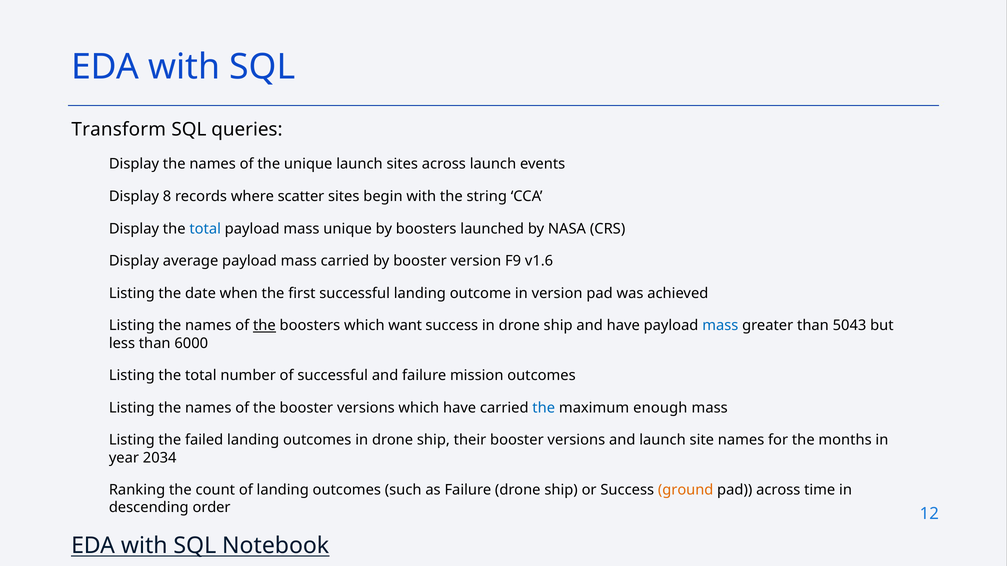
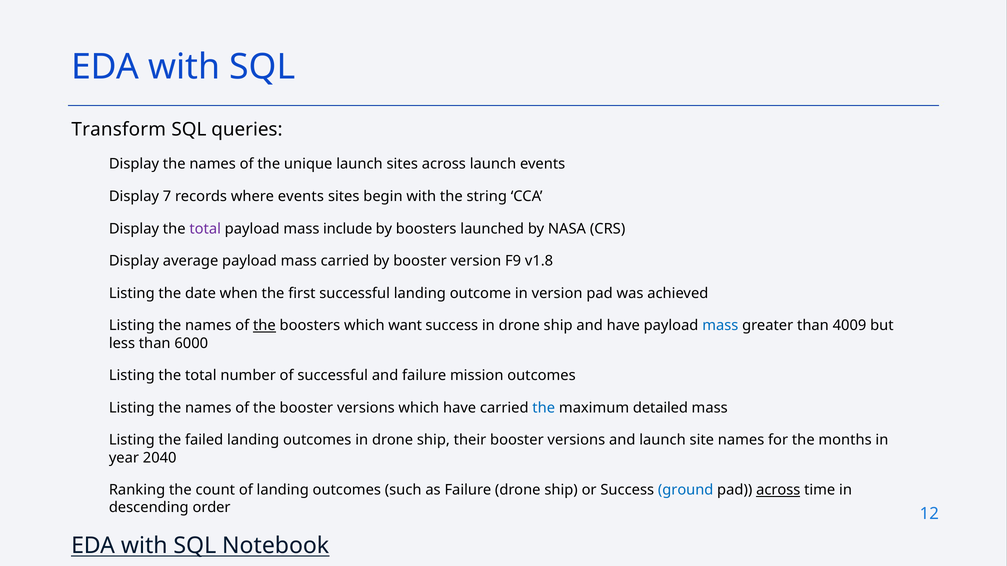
8: 8 -> 7
where scatter: scatter -> events
total at (205, 229) colour: blue -> purple
mass unique: unique -> include
v1.6: v1.6 -> v1.8
5043: 5043 -> 4009
enough: enough -> detailed
2034: 2034 -> 2040
ground colour: orange -> blue
across at (778, 490) underline: none -> present
